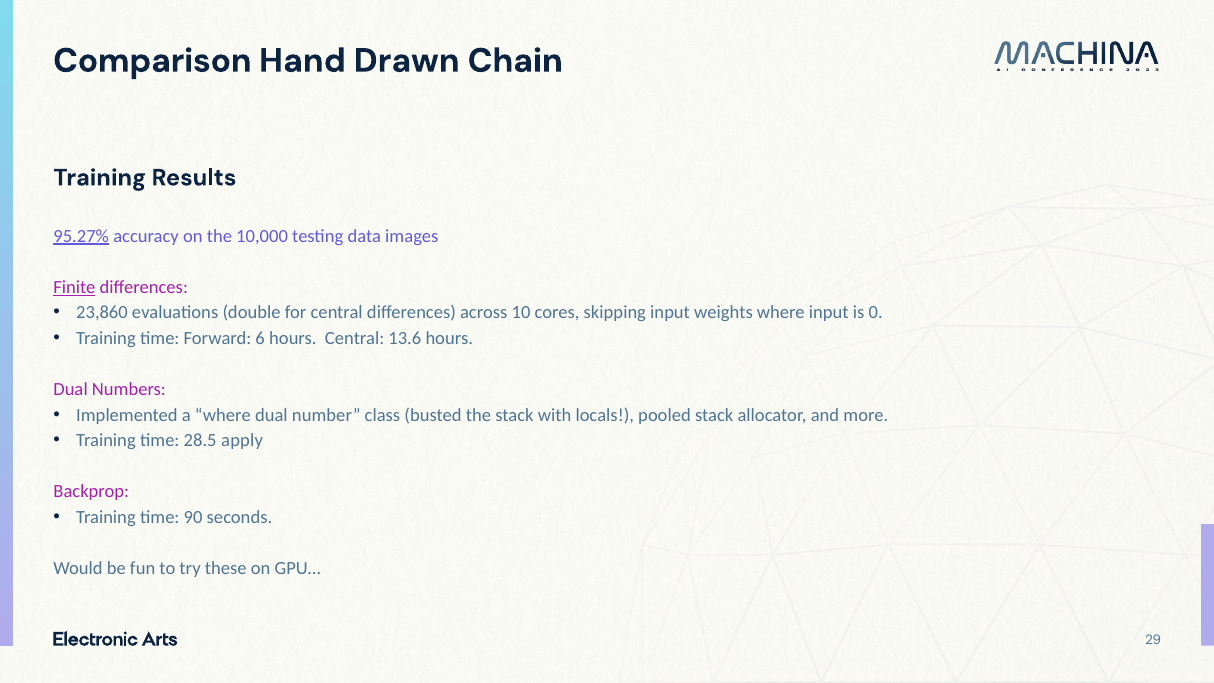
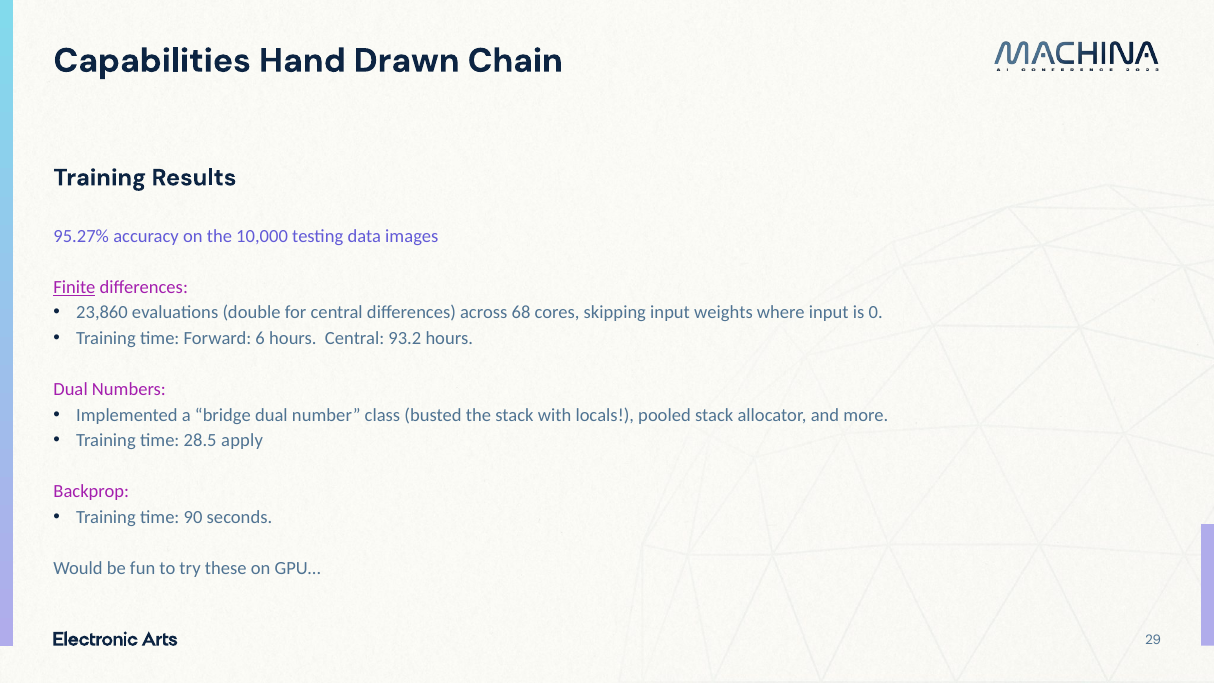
Comparison: Comparison -> Capabilities
95.27% underline: present -> none
10: 10 -> 68
13.6: 13.6 -> 93.2
a where: where -> bridge
